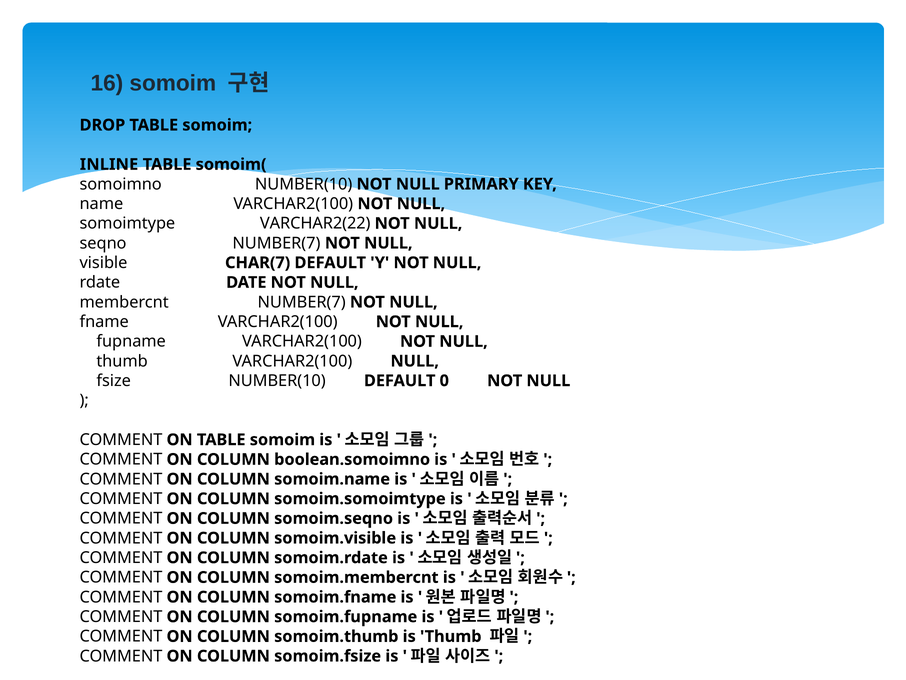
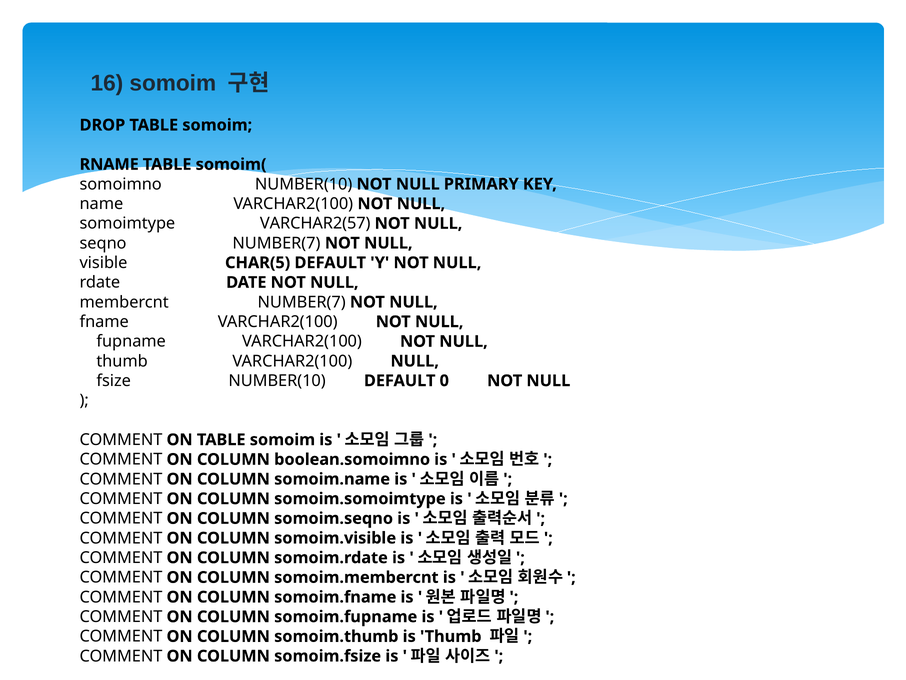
INLINE: INLINE -> RNAME
VARCHAR2(22: VARCHAR2(22 -> VARCHAR2(57
CHAR(7: CHAR(7 -> CHAR(5
